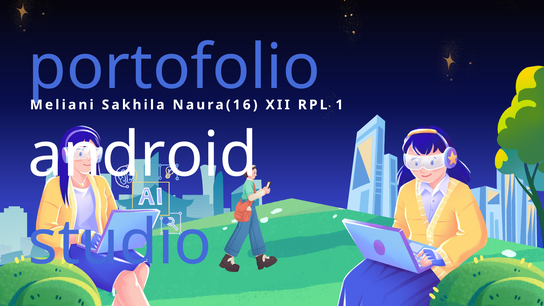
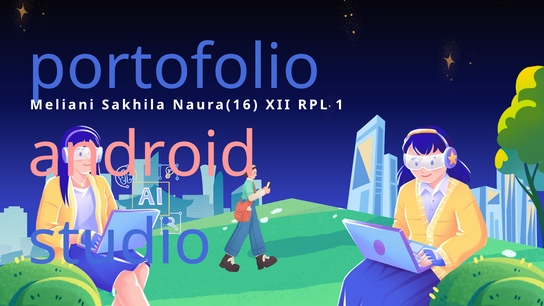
android colour: white -> pink
